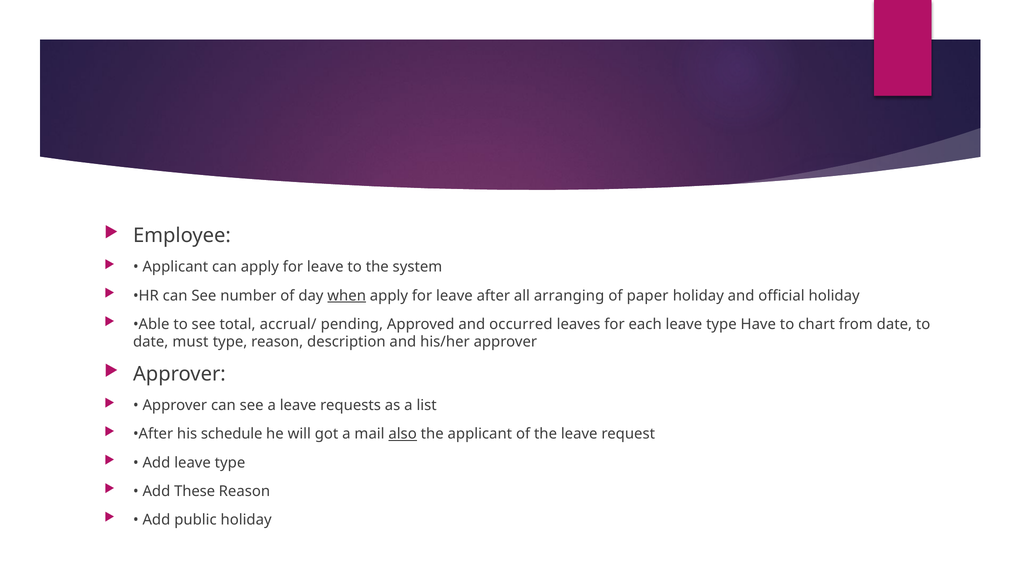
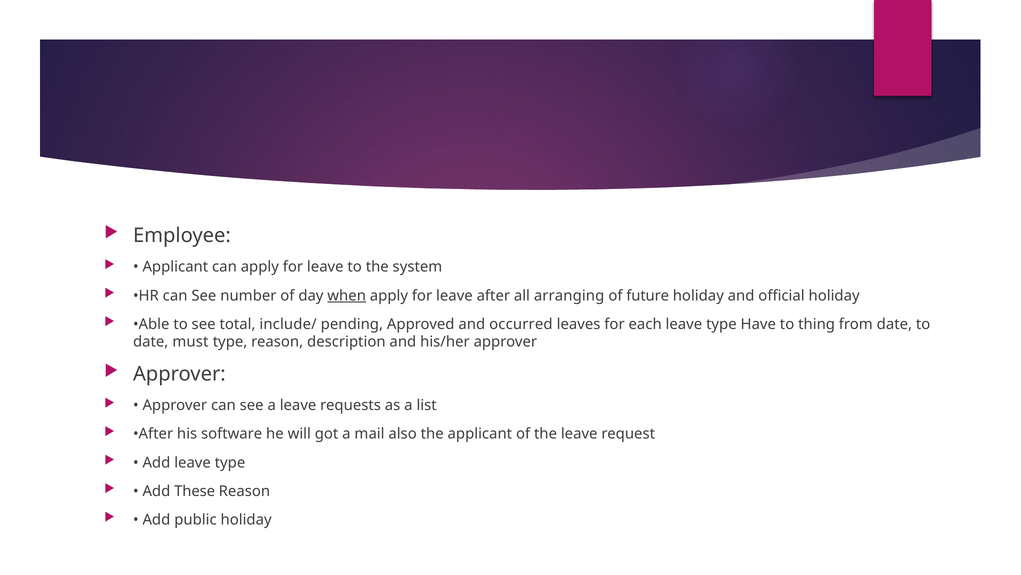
paper: paper -> future
accrual/: accrual/ -> include/
chart: chart -> thing
schedule: schedule -> software
also underline: present -> none
